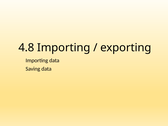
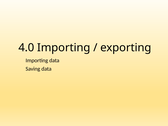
4.8: 4.8 -> 4.0
